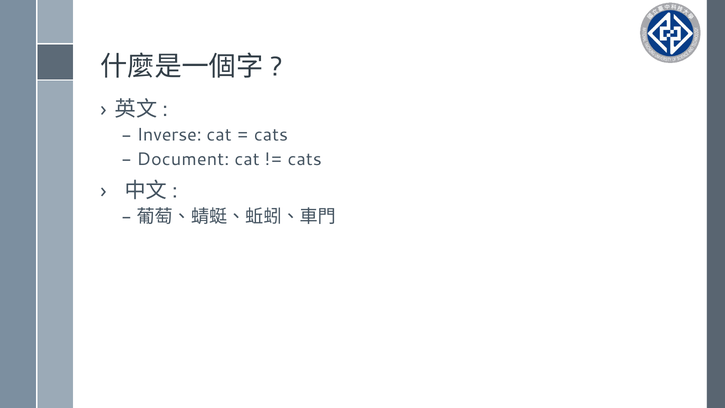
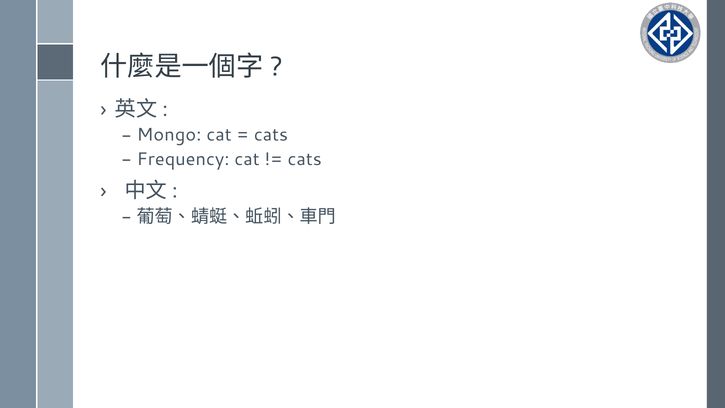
Inverse: Inverse -> Mongo
Document: Document -> Frequency
